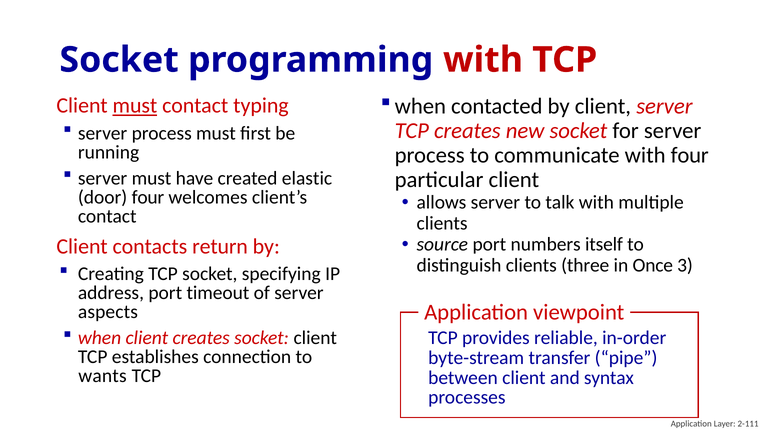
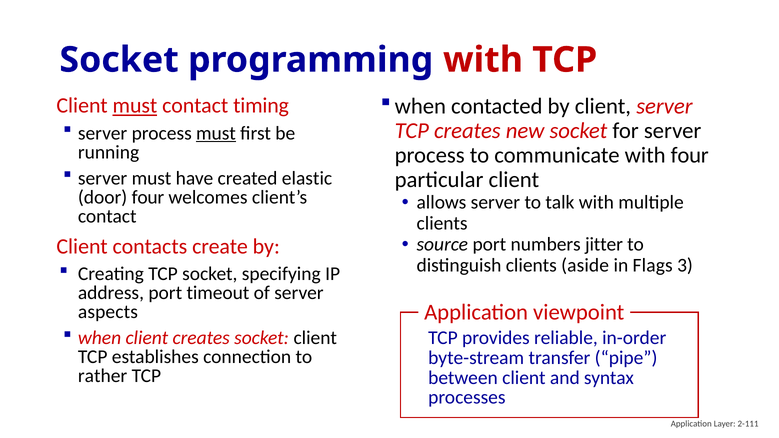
typing: typing -> timing
must at (216, 133) underline: none -> present
itself: itself -> jitter
return: return -> create
three: three -> aside
Once: Once -> Flags
wants: wants -> rather
